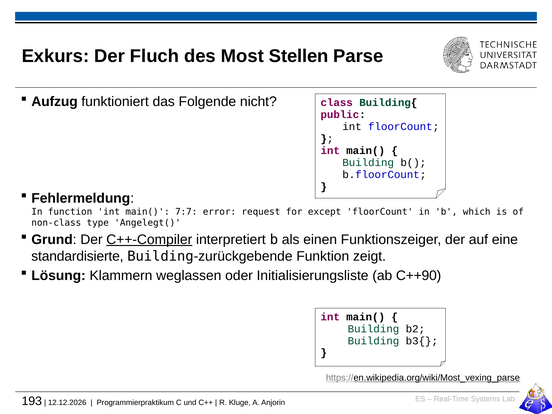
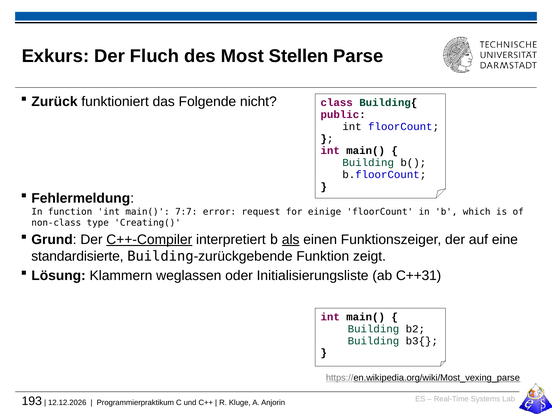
Aufzug: Aufzug -> Zurück
except: except -> einige
Angelegt(: Angelegt( -> Creating(
als underline: none -> present
C++90: C++90 -> C++31
